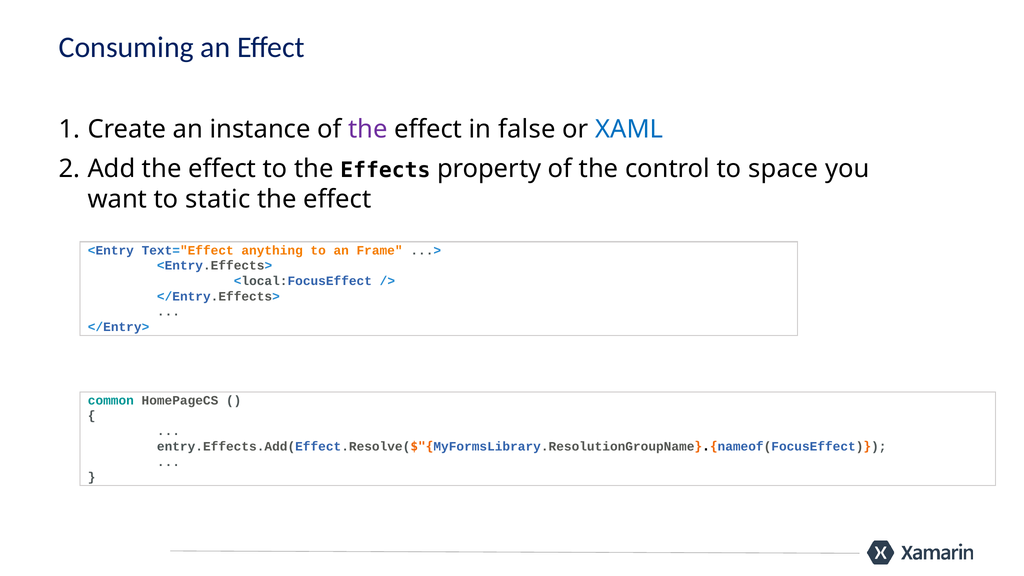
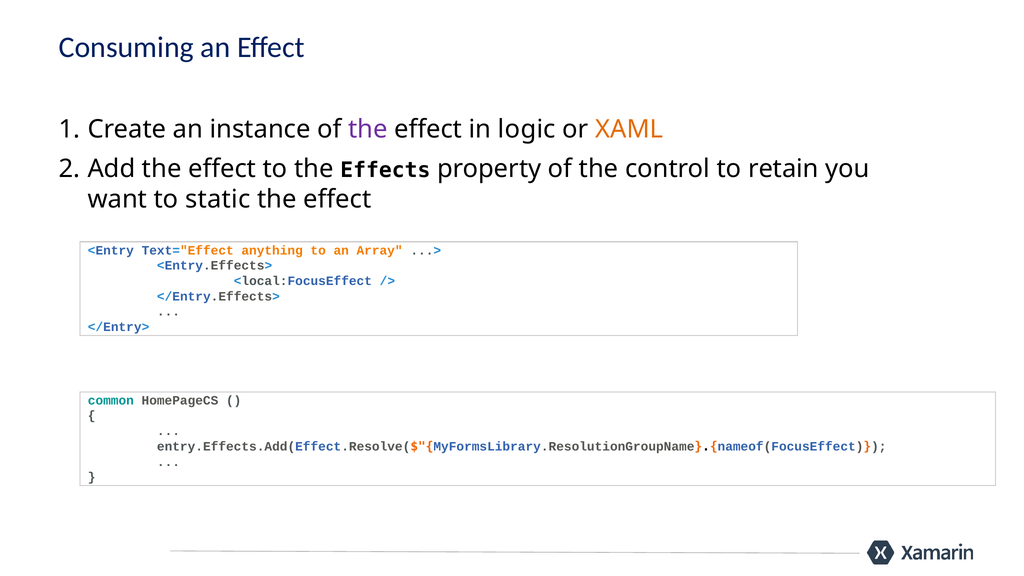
false: false -> logic
XAML colour: blue -> orange
space: space -> retain
Frame: Frame -> Array
